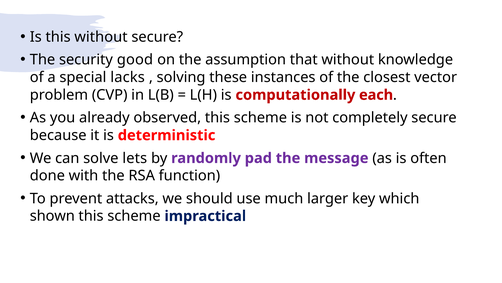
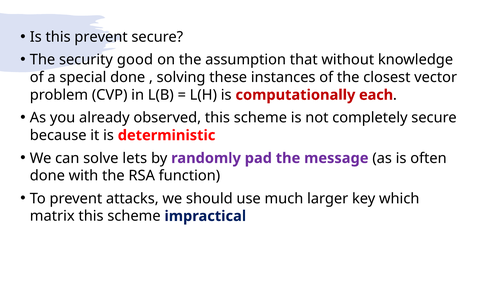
this without: without -> prevent
special lacks: lacks -> done
shown: shown -> matrix
